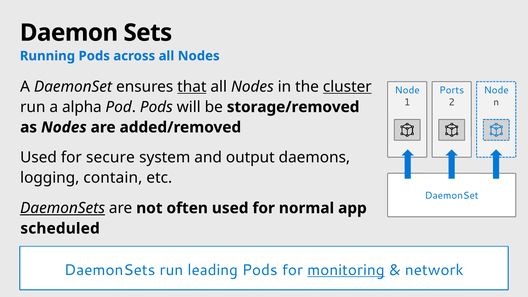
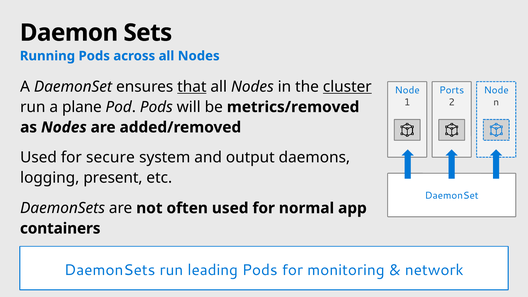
alpha: alpha -> plane
storage/removed: storage/removed -> metrics/removed
contain: contain -> present
DaemonSets at (63, 208) underline: present -> none
scheduled: scheduled -> containers
monitoring underline: present -> none
